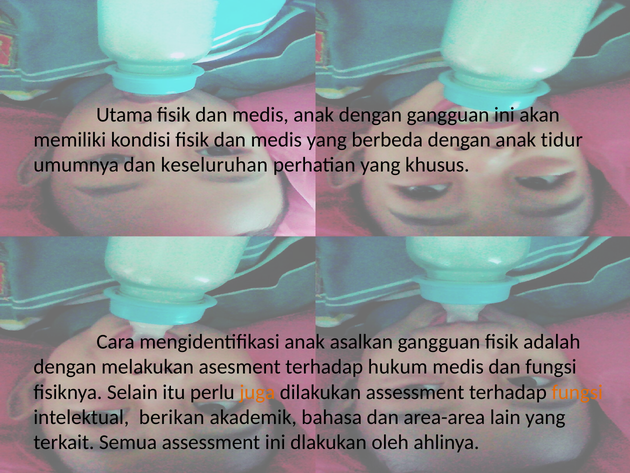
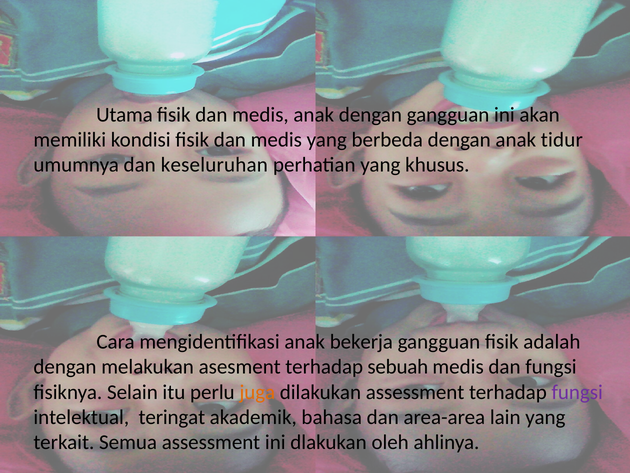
asalkan: asalkan -> bekerja
hukum: hukum -> sebuah
fungsi at (577, 392) colour: orange -> purple
berikan: berikan -> teringat
